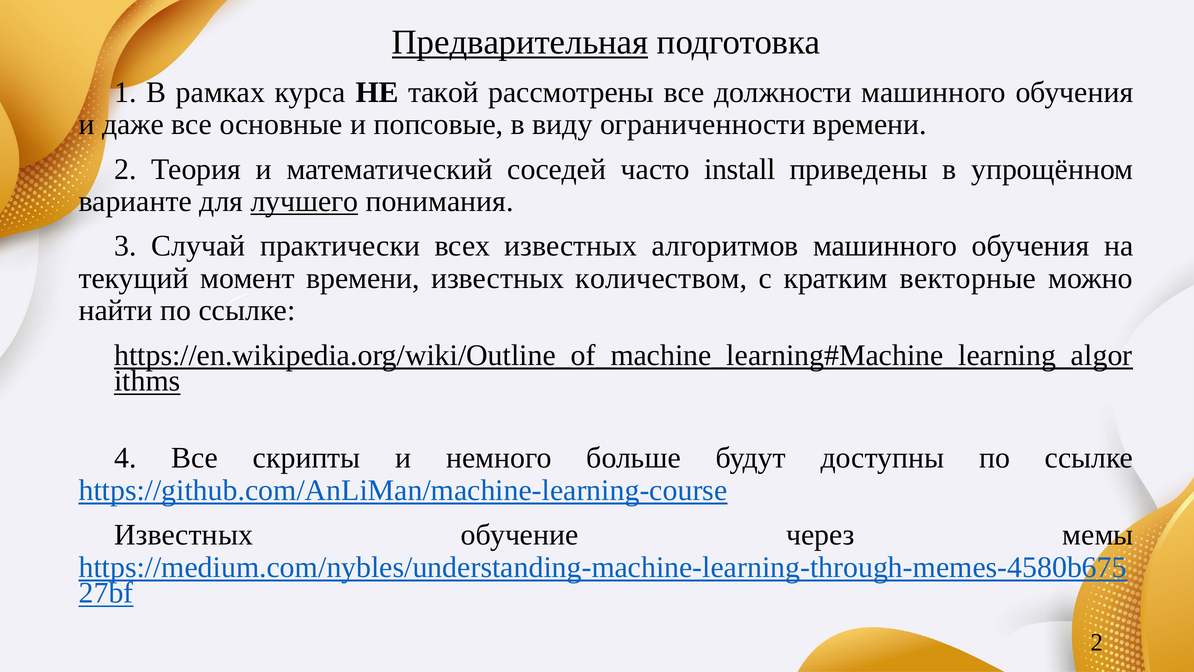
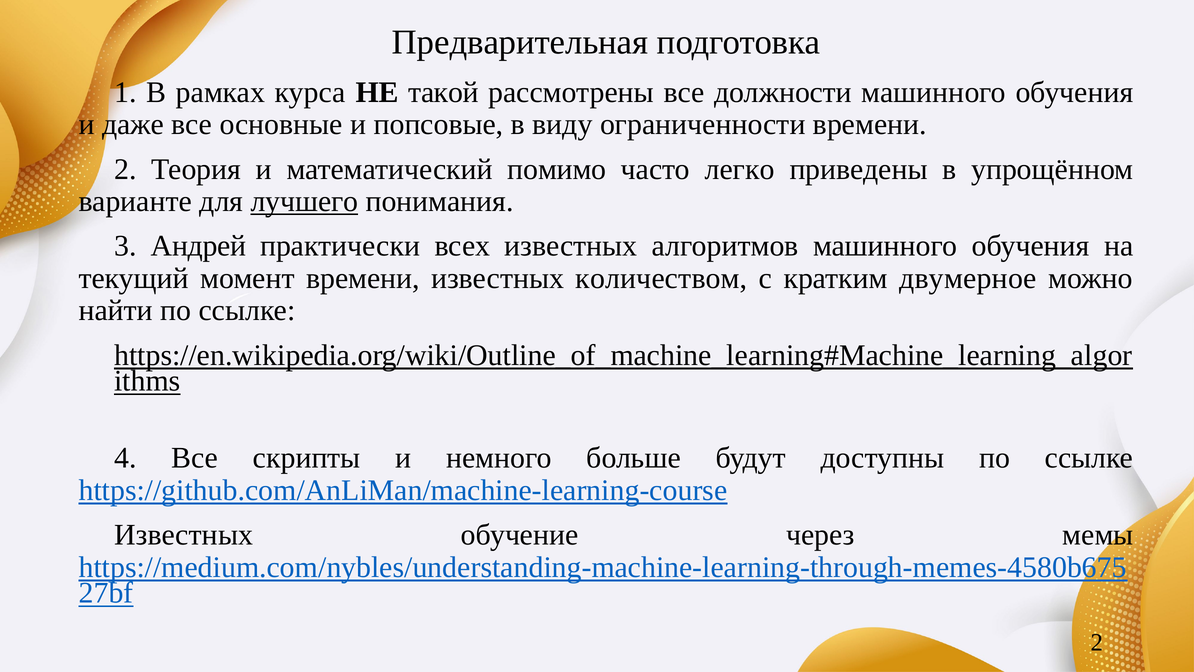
Предварительная underline: present -> none
соседей: соседей -> помимо
install: install -> легко
Случай: Случай -> Андрей
векторные: векторные -> двумерное
